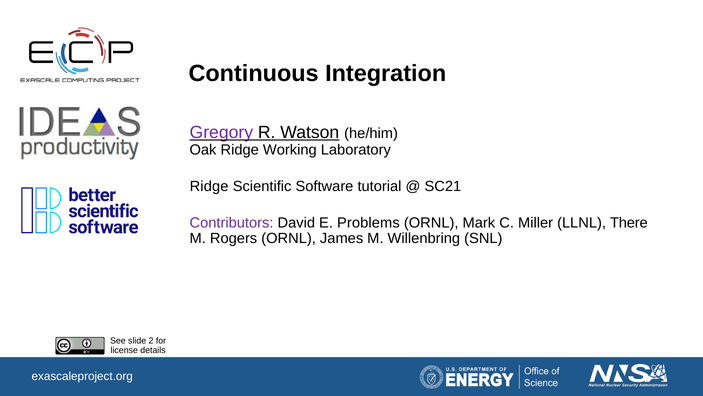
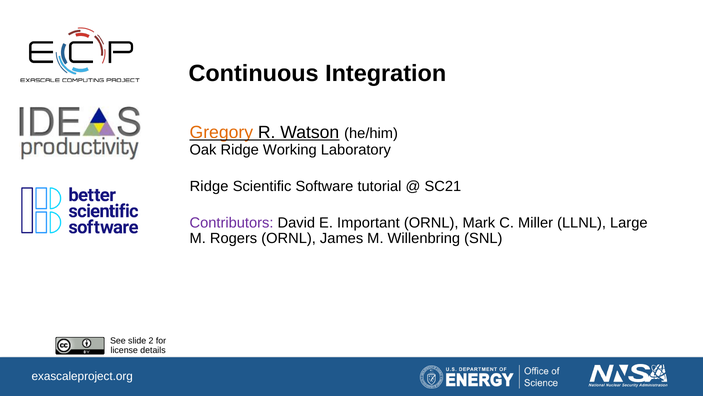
Gregory colour: purple -> orange
Problems: Problems -> Important
There: There -> Large
